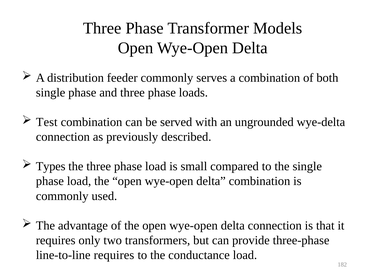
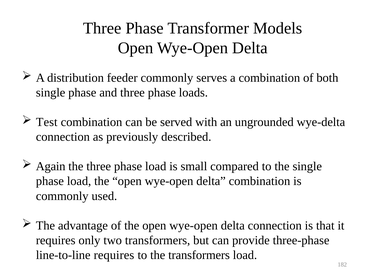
Types: Types -> Again
the conductance: conductance -> transformers
